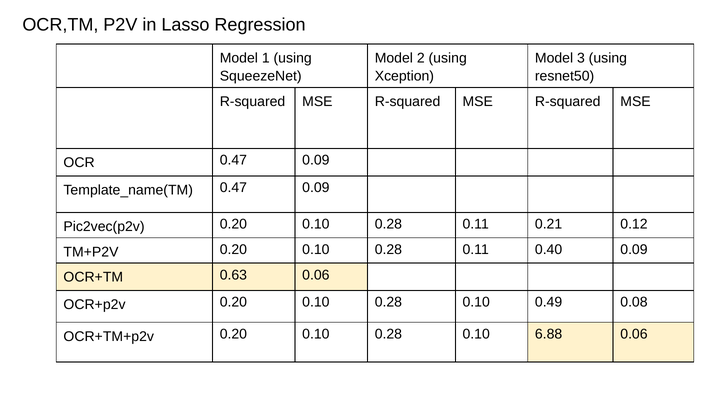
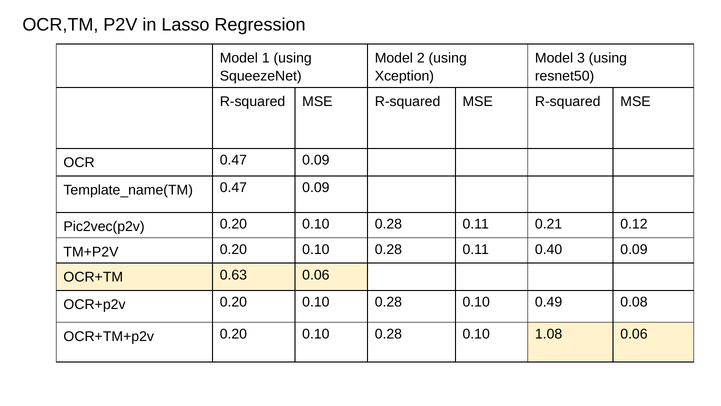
6.88: 6.88 -> 1.08
